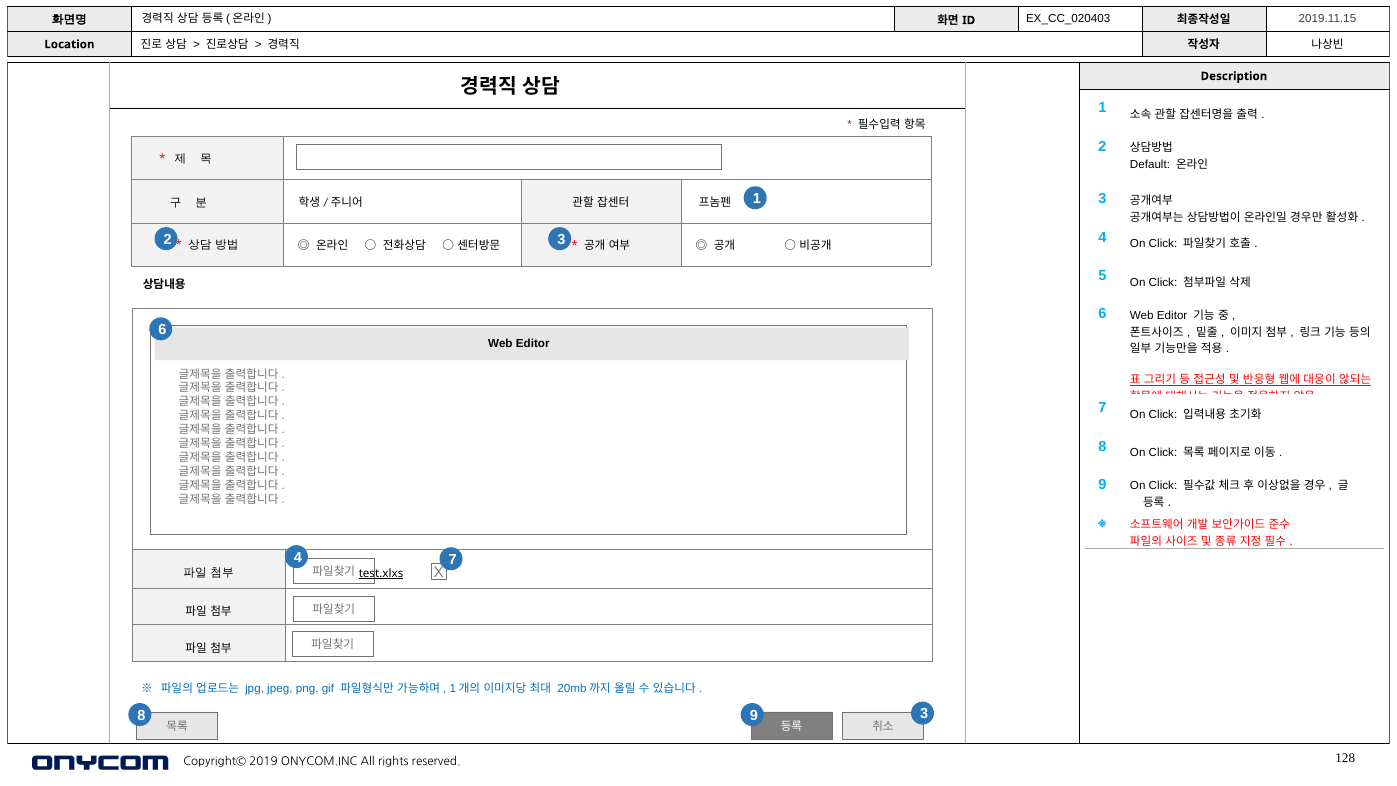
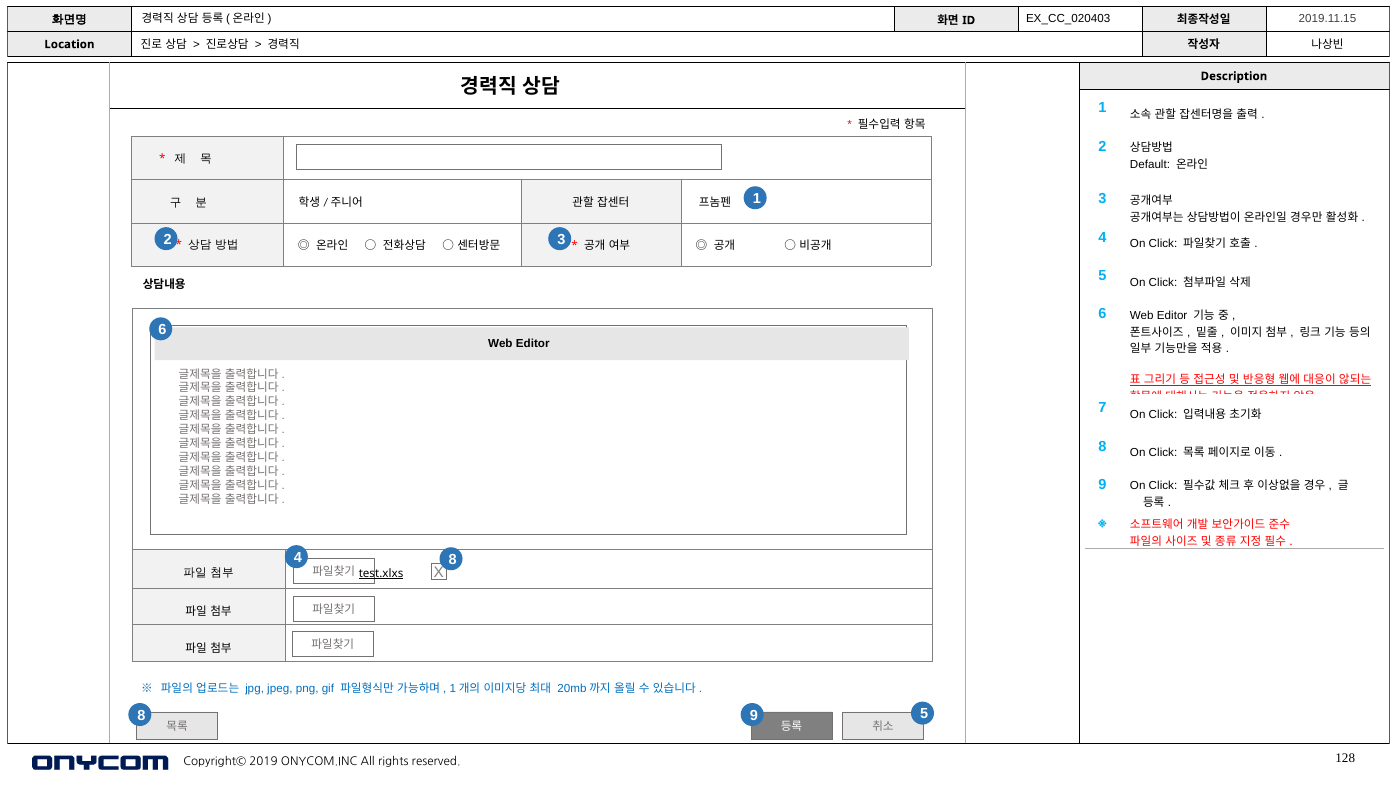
4 7: 7 -> 8
9 3: 3 -> 5
